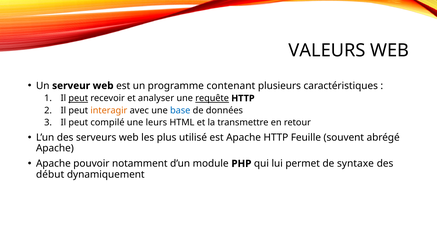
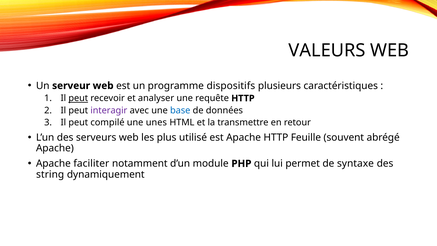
contenant: contenant -> dispositifs
requête underline: present -> none
interagir colour: orange -> purple
leurs: leurs -> unes
pouvoir: pouvoir -> faciliter
début: début -> string
